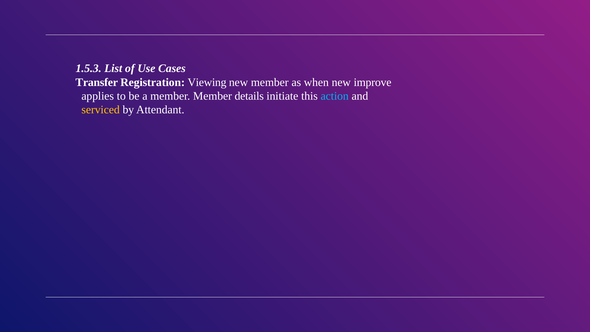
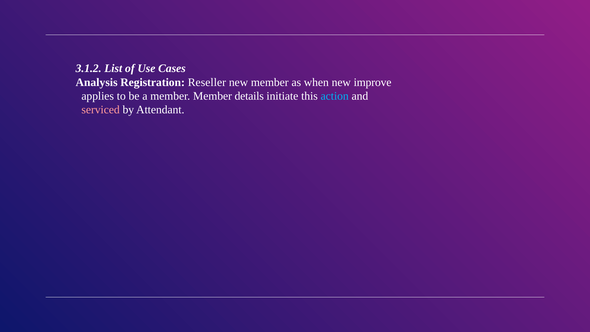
1.5.3: 1.5.3 -> 3.1.2
Transfer: Transfer -> Analysis
Viewing: Viewing -> Reseller
serviced colour: yellow -> pink
